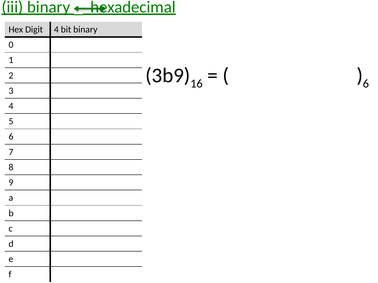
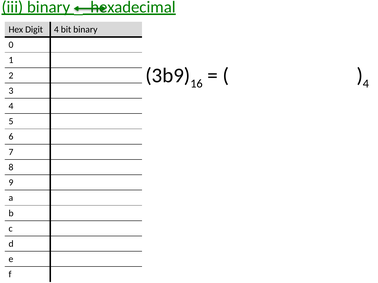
6 at (366, 84): 6 -> 4
